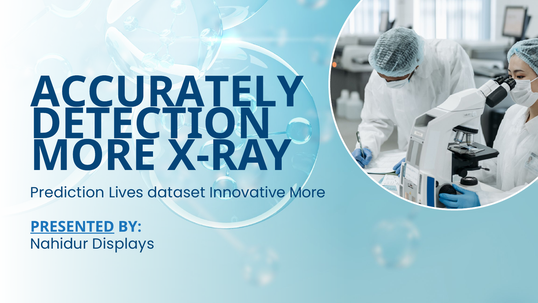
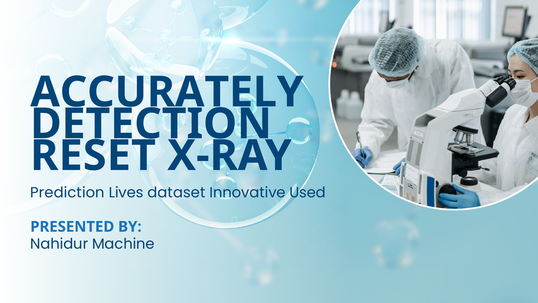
MORE at (93, 156): MORE -> RESET
Innovative More: More -> Used
PRESENTED underline: present -> none
Displays: Displays -> Machine
